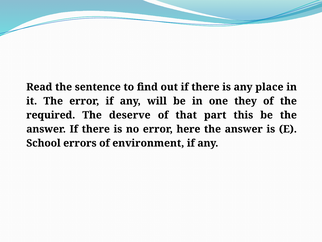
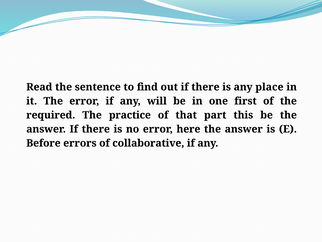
they: they -> first
deserve: deserve -> practice
School: School -> Before
environment: environment -> collaborative
